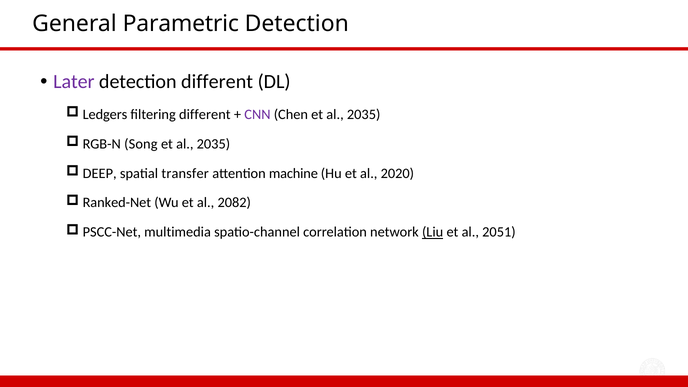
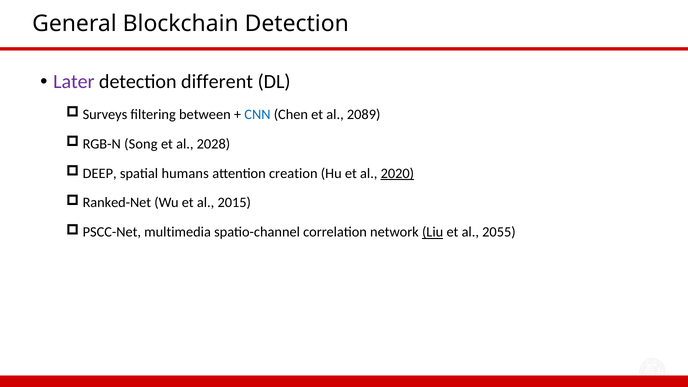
Parametric: Parametric -> Blockchain
Ledgers: Ledgers -> Surveys
filtering different: different -> between
CNN colour: purple -> blue
Chen et al 2035: 2035 -> 2089
2035 at (213, 144): 2035 -> 2028
transfer: transfer -> humans
machine: machine -> creation
2020 underline: none -> present
2082: 2082 -> 2015
2051: 2051 -> 2055
